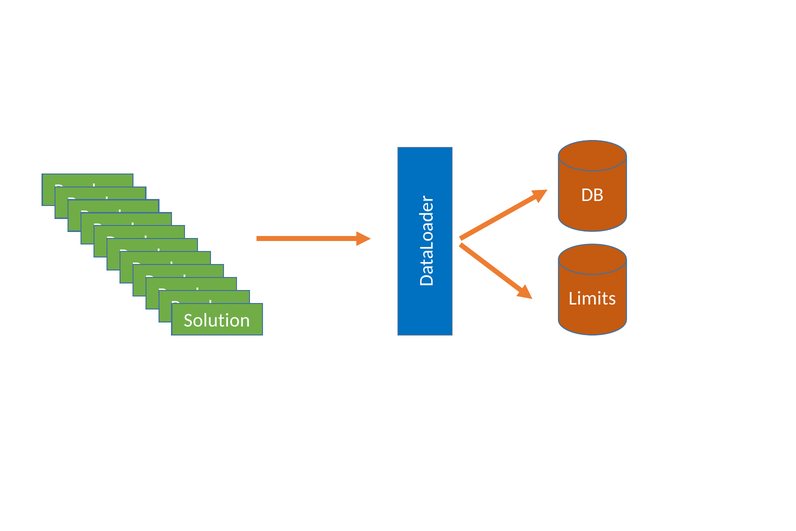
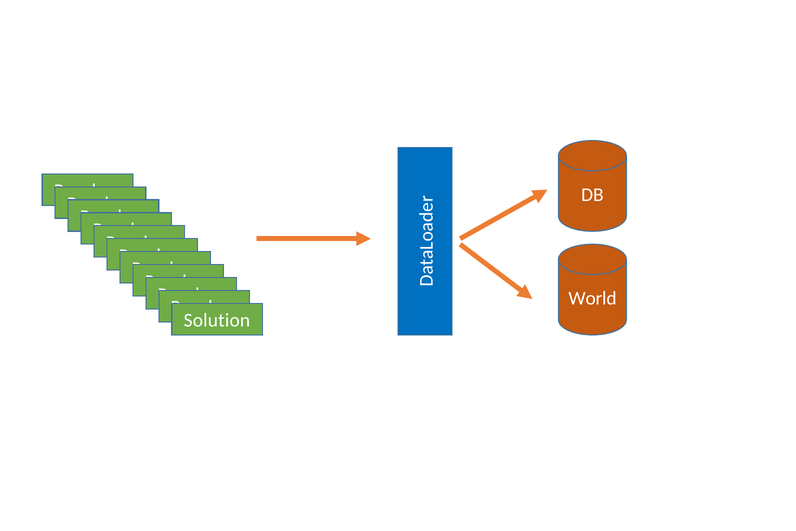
Limits: Limits -> World
